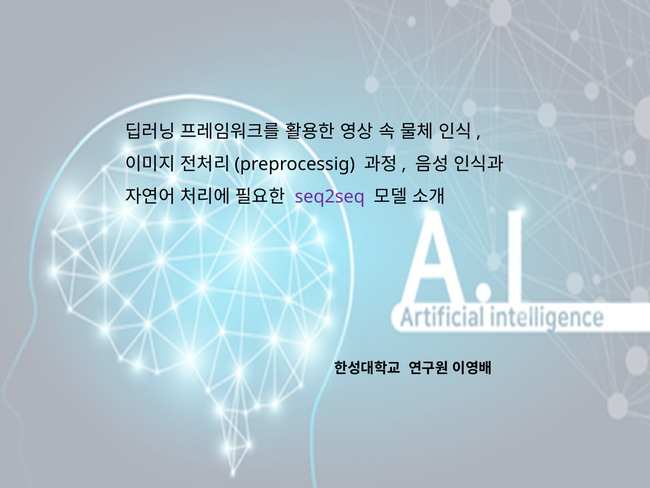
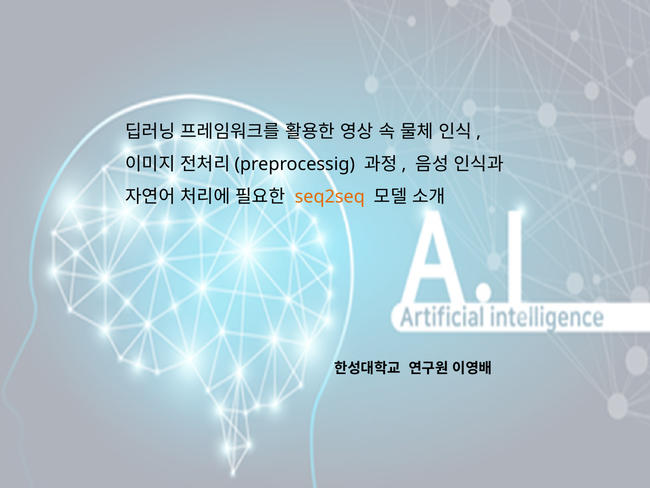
seq2seq colour: purple -> orange
